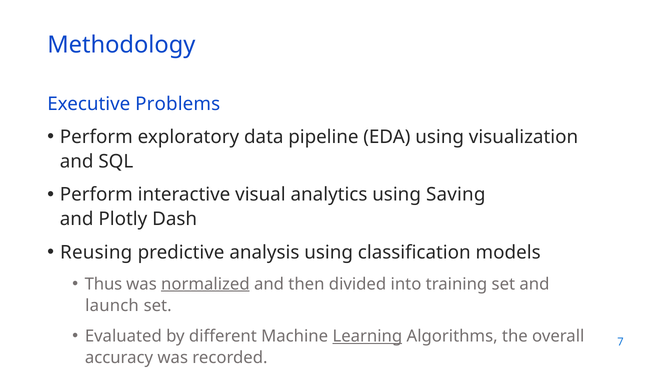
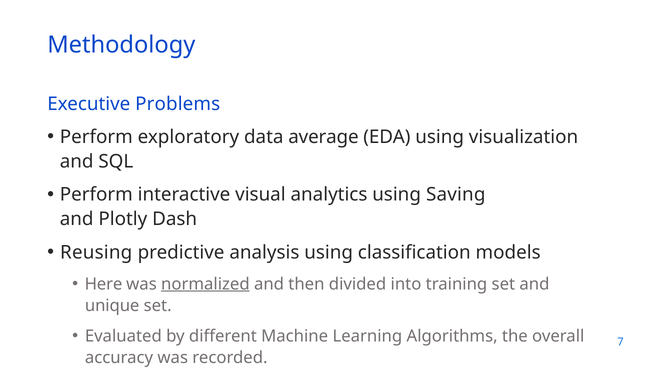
pipeline: pipeline -> average
Thus: Thus -> Here
launch: launch -> unique
Learning underline: present -> none
